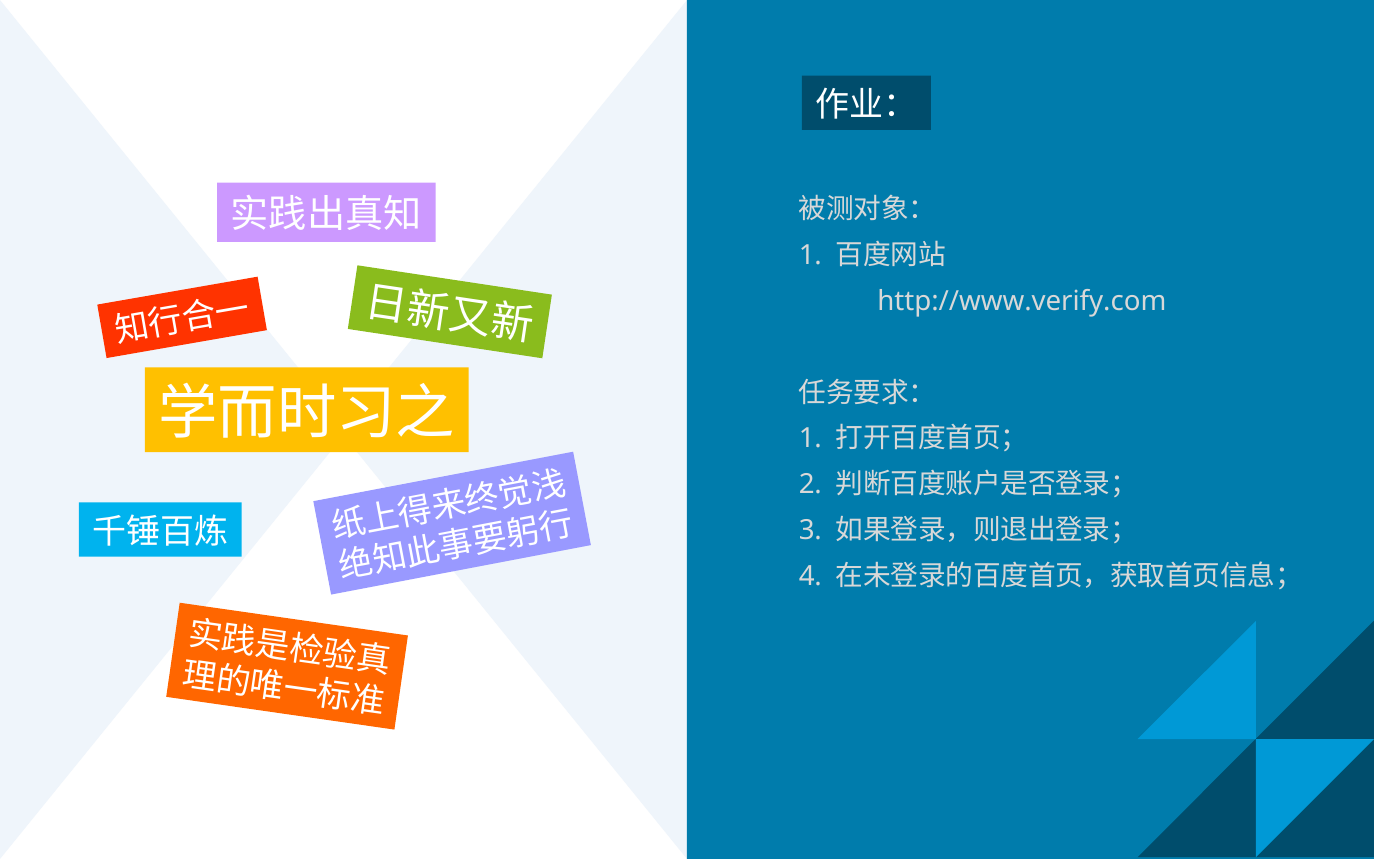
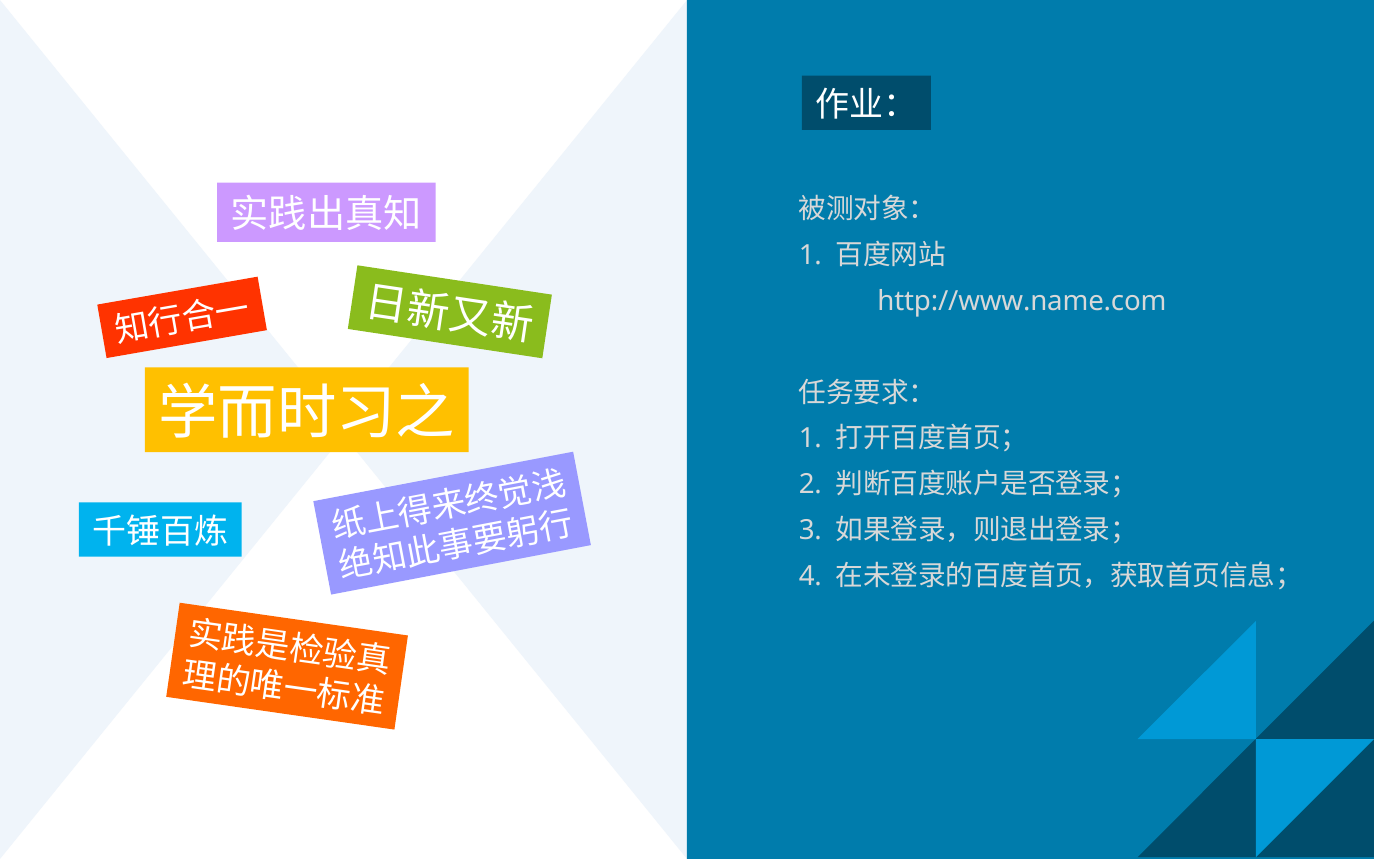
http://www.verify.com: http://www.verify.com -> http://www.name.com
